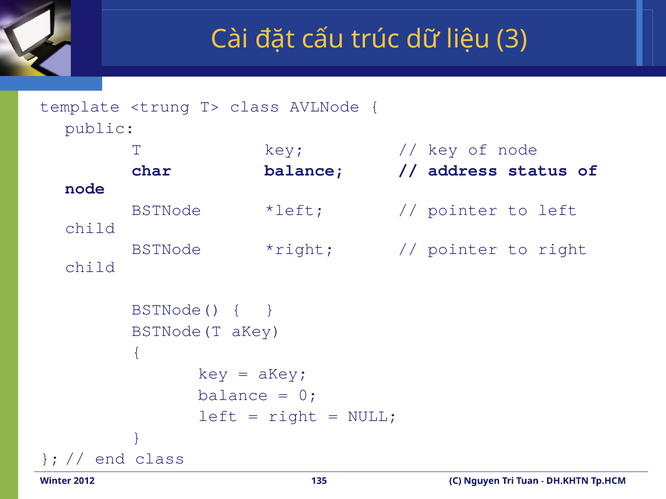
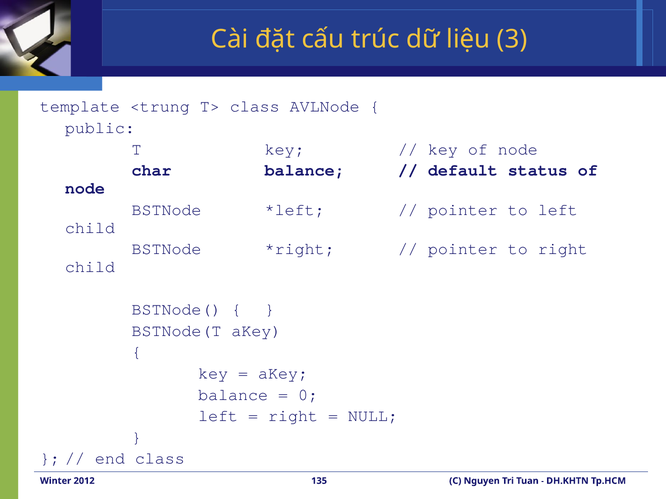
address: address -> default
